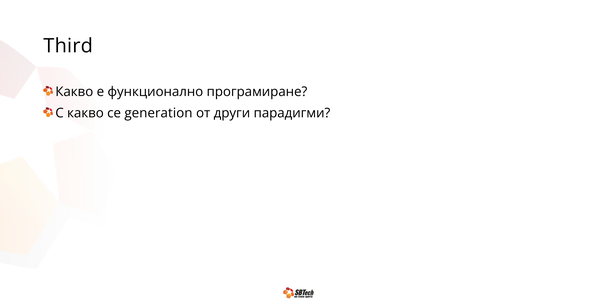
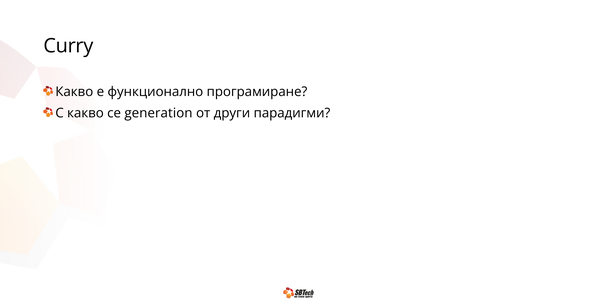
Third: Third -> Curry
